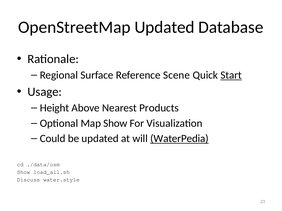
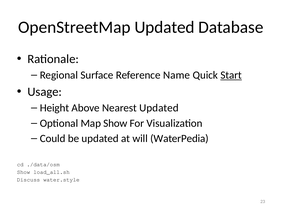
Scene: Scene -> Name
Nearest Products: Products -> Updated
WaterPedia underline: present -> none
